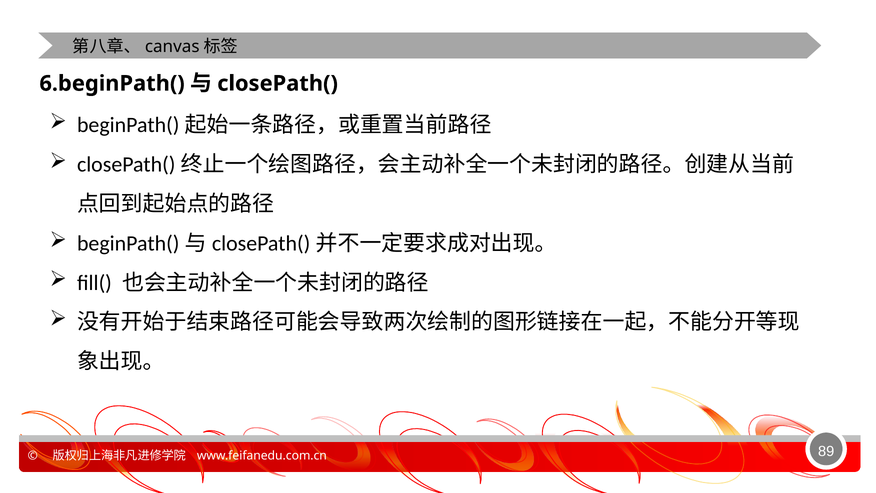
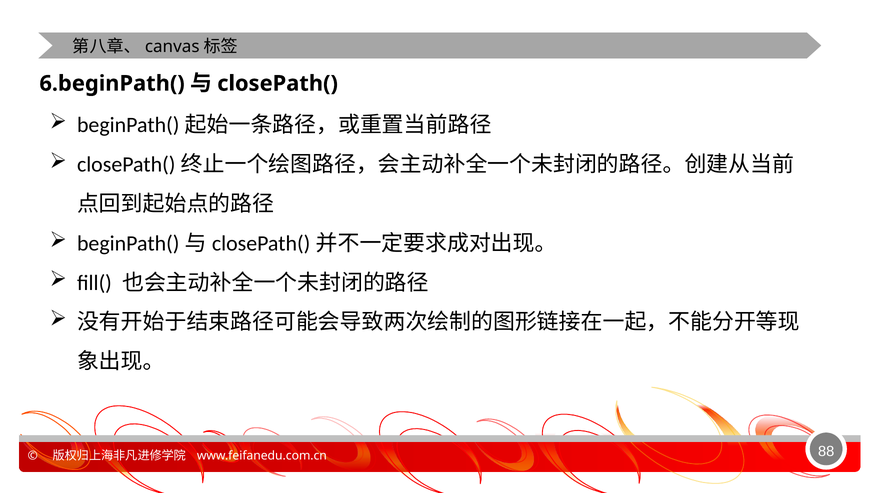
89: 89 -> 88
